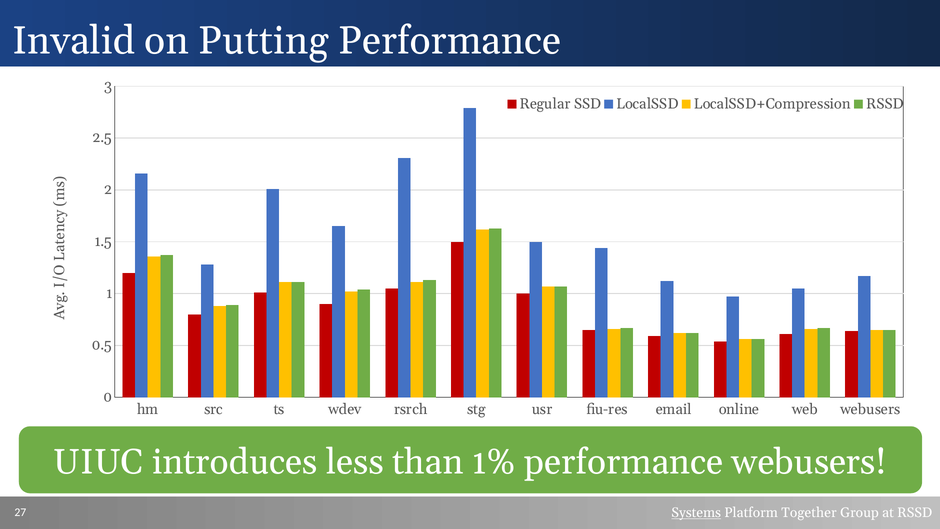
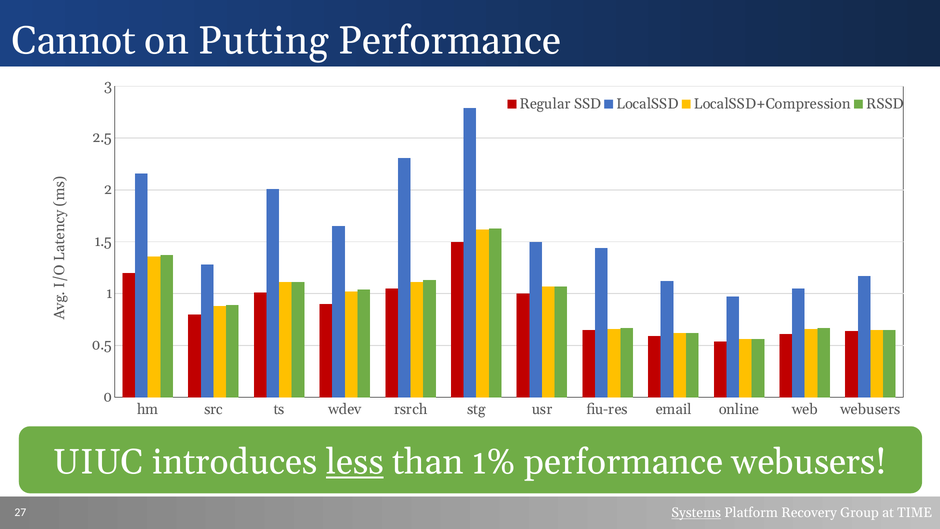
Invalid: Invalid -> Cannot
less underline: none -> present
Together: Together -> Recovery
at RSSD: RSSD -> TIME
